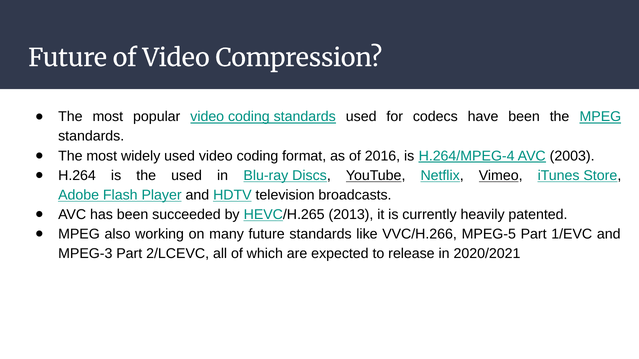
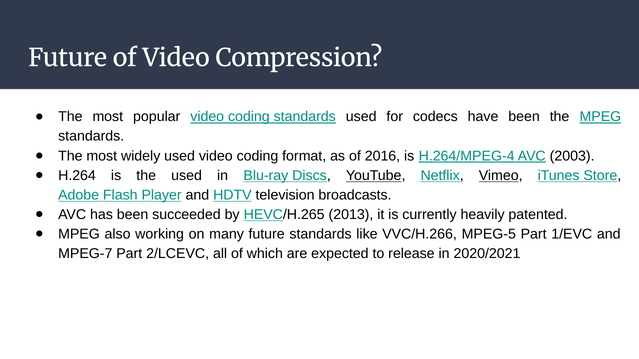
MPEG-3: MPEG-3 -> MPEG-7
